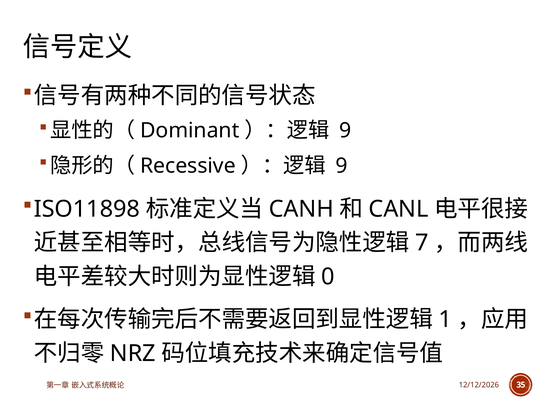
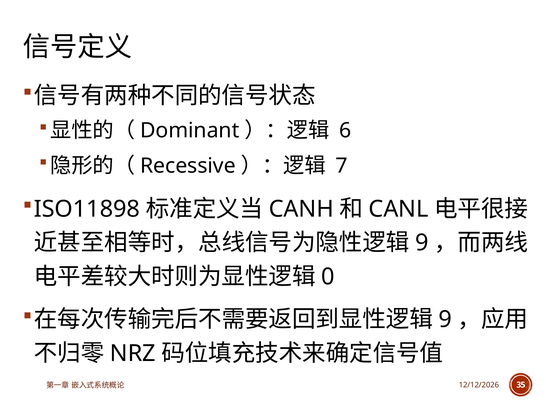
9 at (345, 131): 9 -> 6
9 at (342, 166): 9 -> 7
7 at (422, 243): 7 -> 9
1 at (445, 320): 1 -> 9
